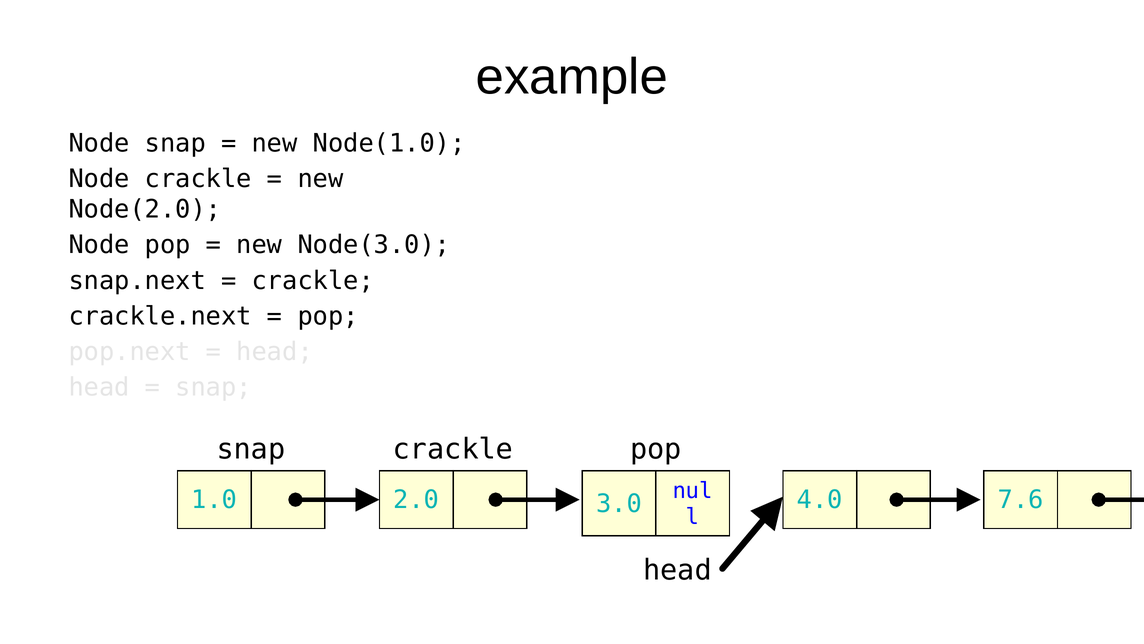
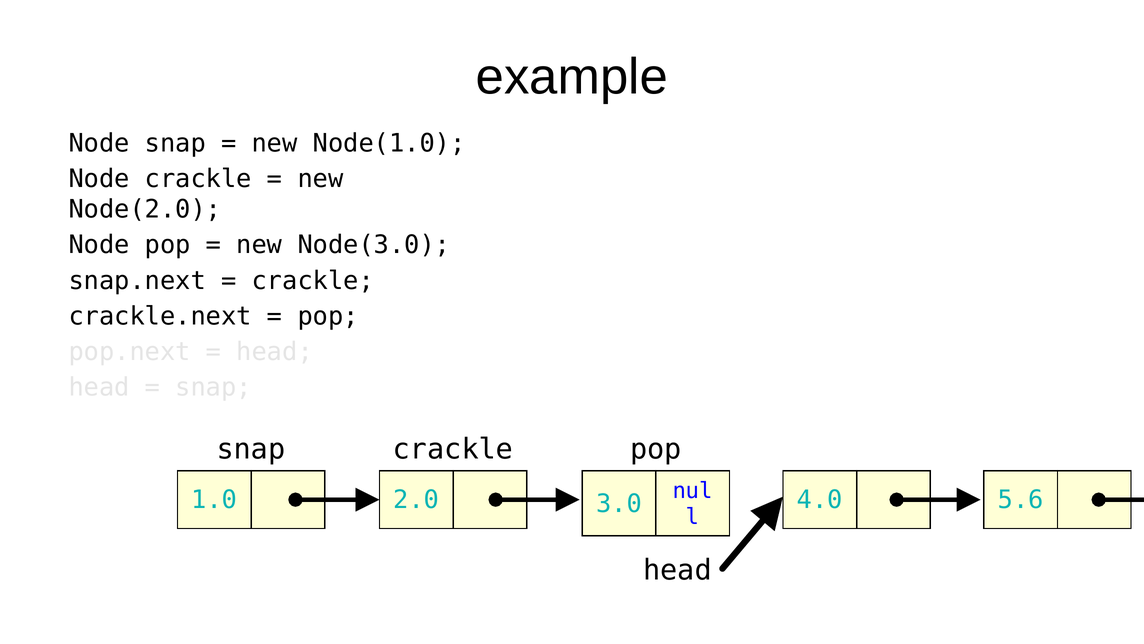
7.6: 7.6 -> 5.6
